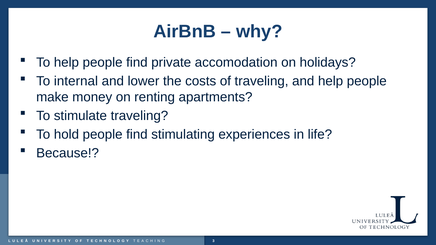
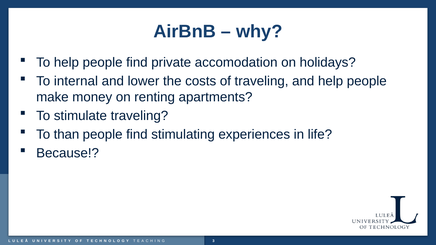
hold: hold -> than
